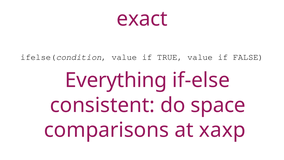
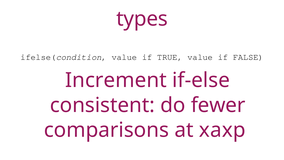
exact: exact -> types
Everything: Everything -> Increment
space: space -> fewer
